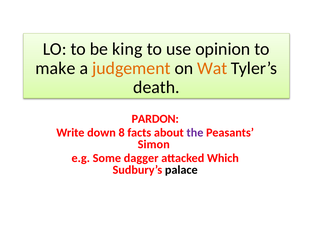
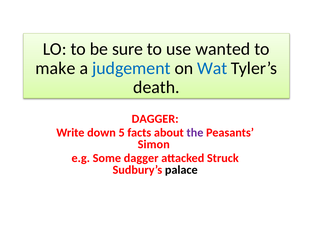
king: king -> sure
opinion: opinion -> wanted
judgement colour: orange -> blue
Wat colour: orange -> blue
PARDON at (155, 119): PARDON -> DAGGER
8: 8 -> 5
Which: Which -> Struck
